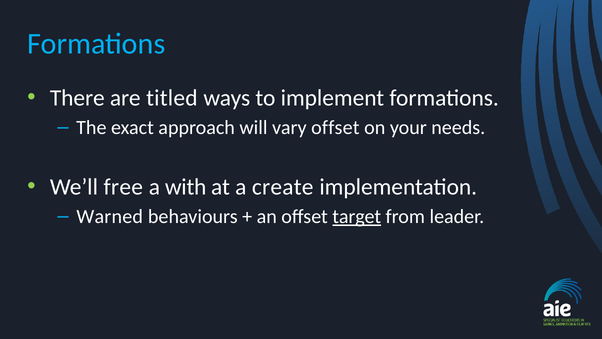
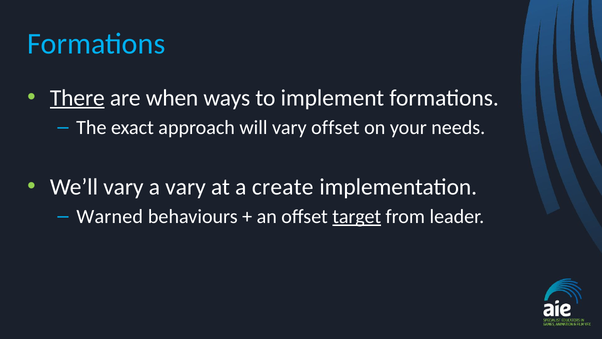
There underline: none -> present
titled: titled -> when
We’ll free: free -> vary
a with: with -> vary
